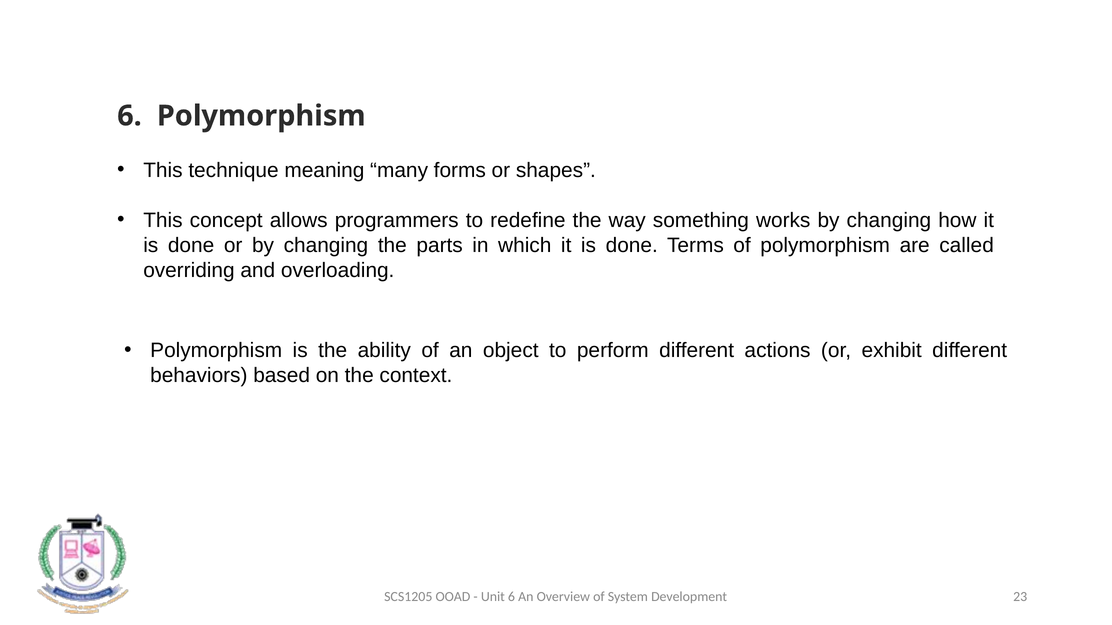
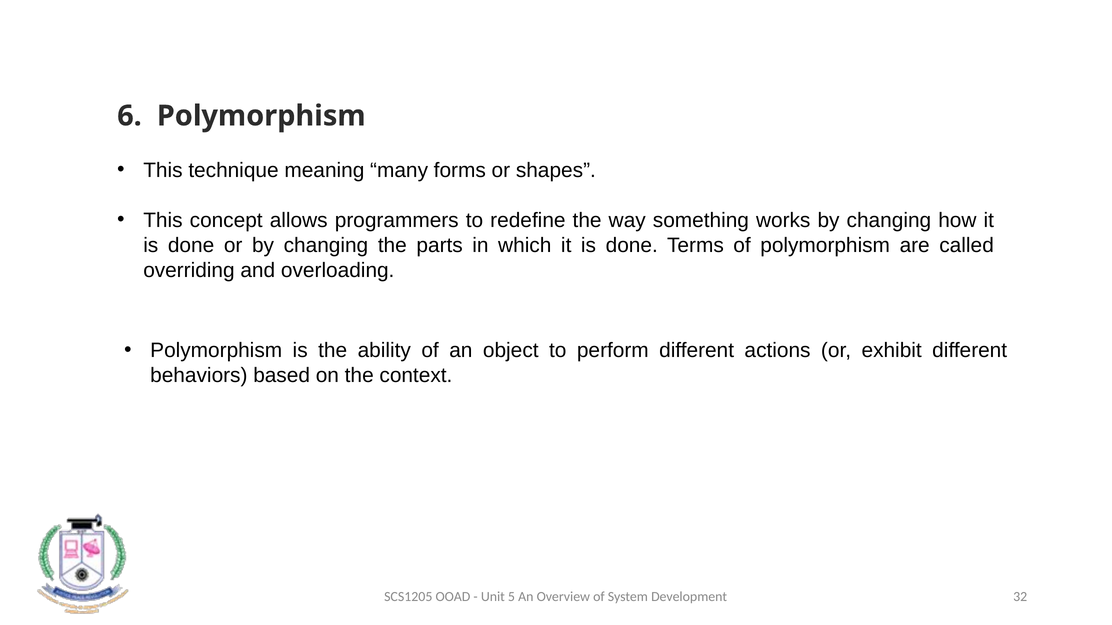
Unit 6: 6 -> 5
23: 23 -> 32
